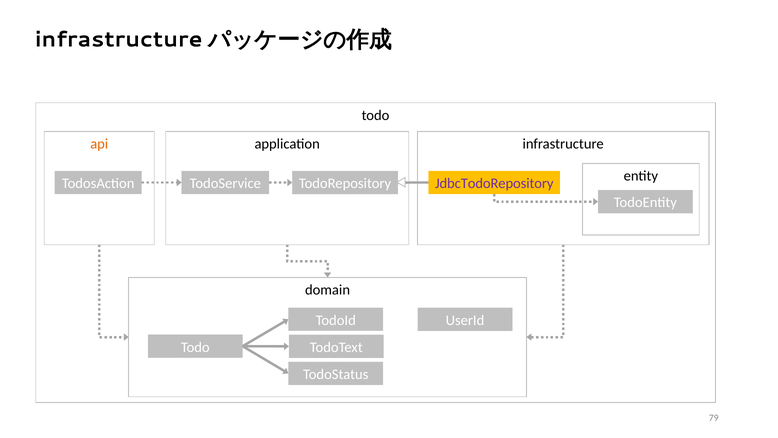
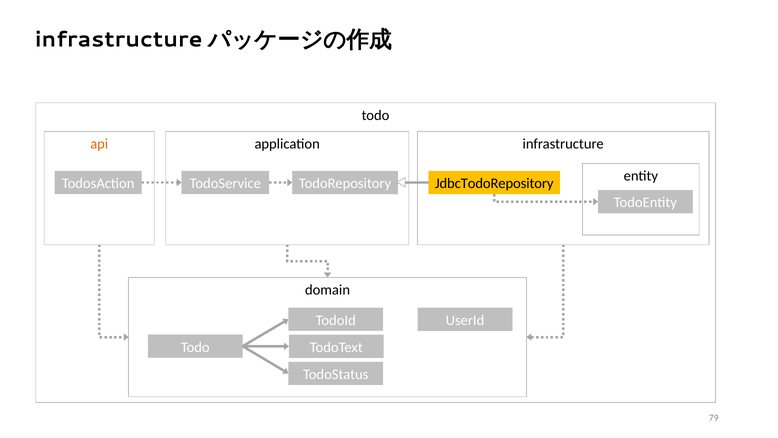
JdbcTodoRepository colour: purple -> black
